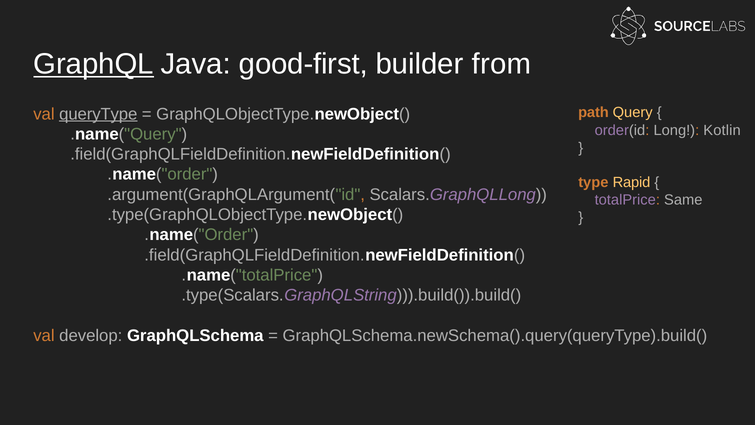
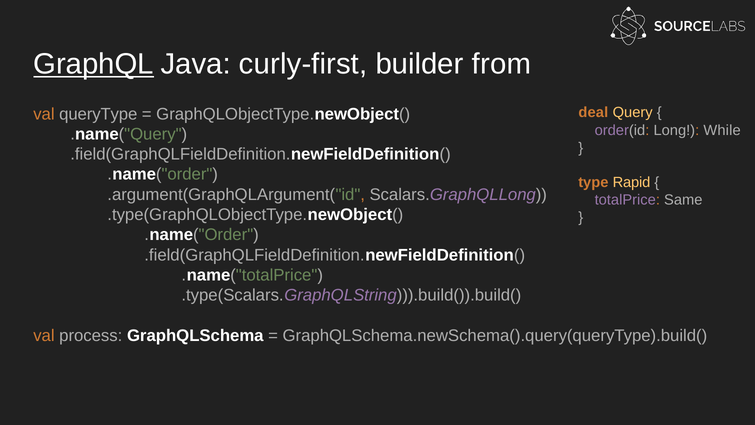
good-first: good-first -> curly-first
path: path -> deal
queryType underline: present -> none
Kotlin: Kotlin -> While
develop: develop -> process
